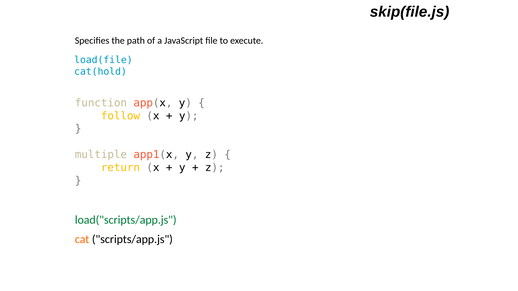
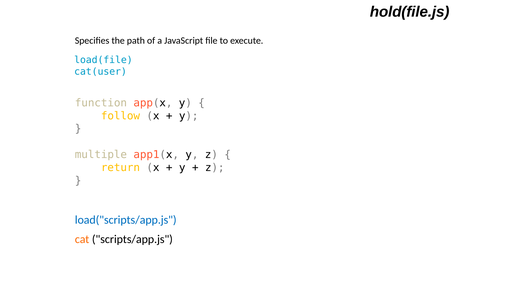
skip(file.js: skip(file.js -> hold(file.js
cat(hold: cat(hold -> cat(user
load("scripts/app.js colour: green -> blue
